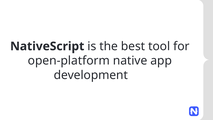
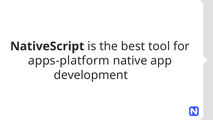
open-platform: open-platform -> apps-platform
